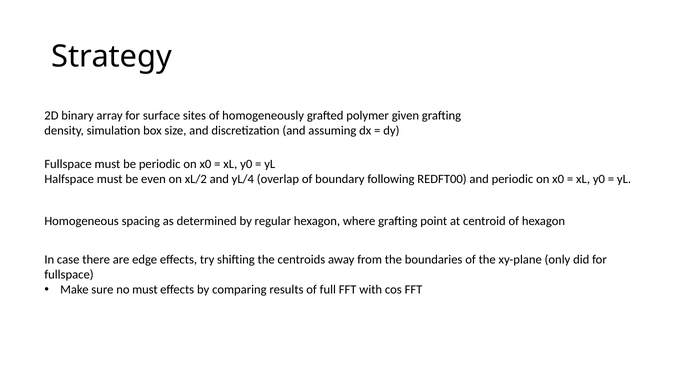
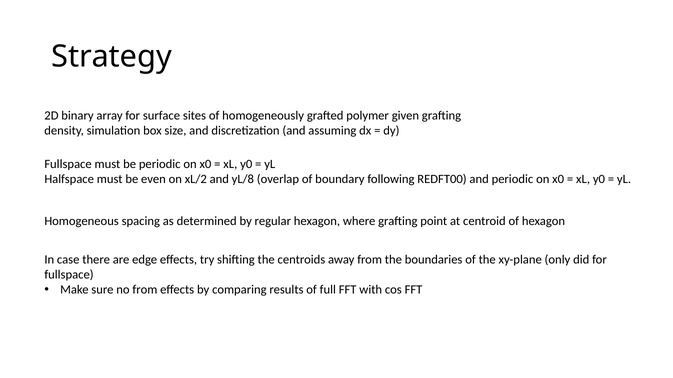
yL/4: yL/4 -> yL/8
no must: must -> from
